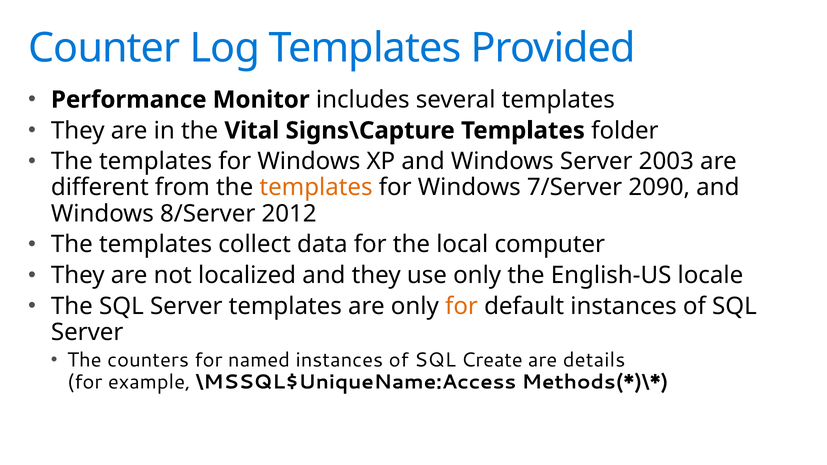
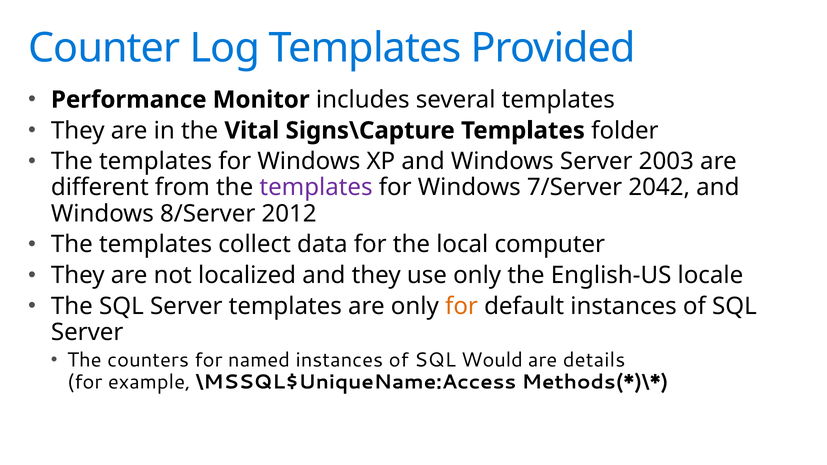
templates at (316, 188) colour: orange -> purple
2090: 2090 -> 2042
Create: Create -> Would
